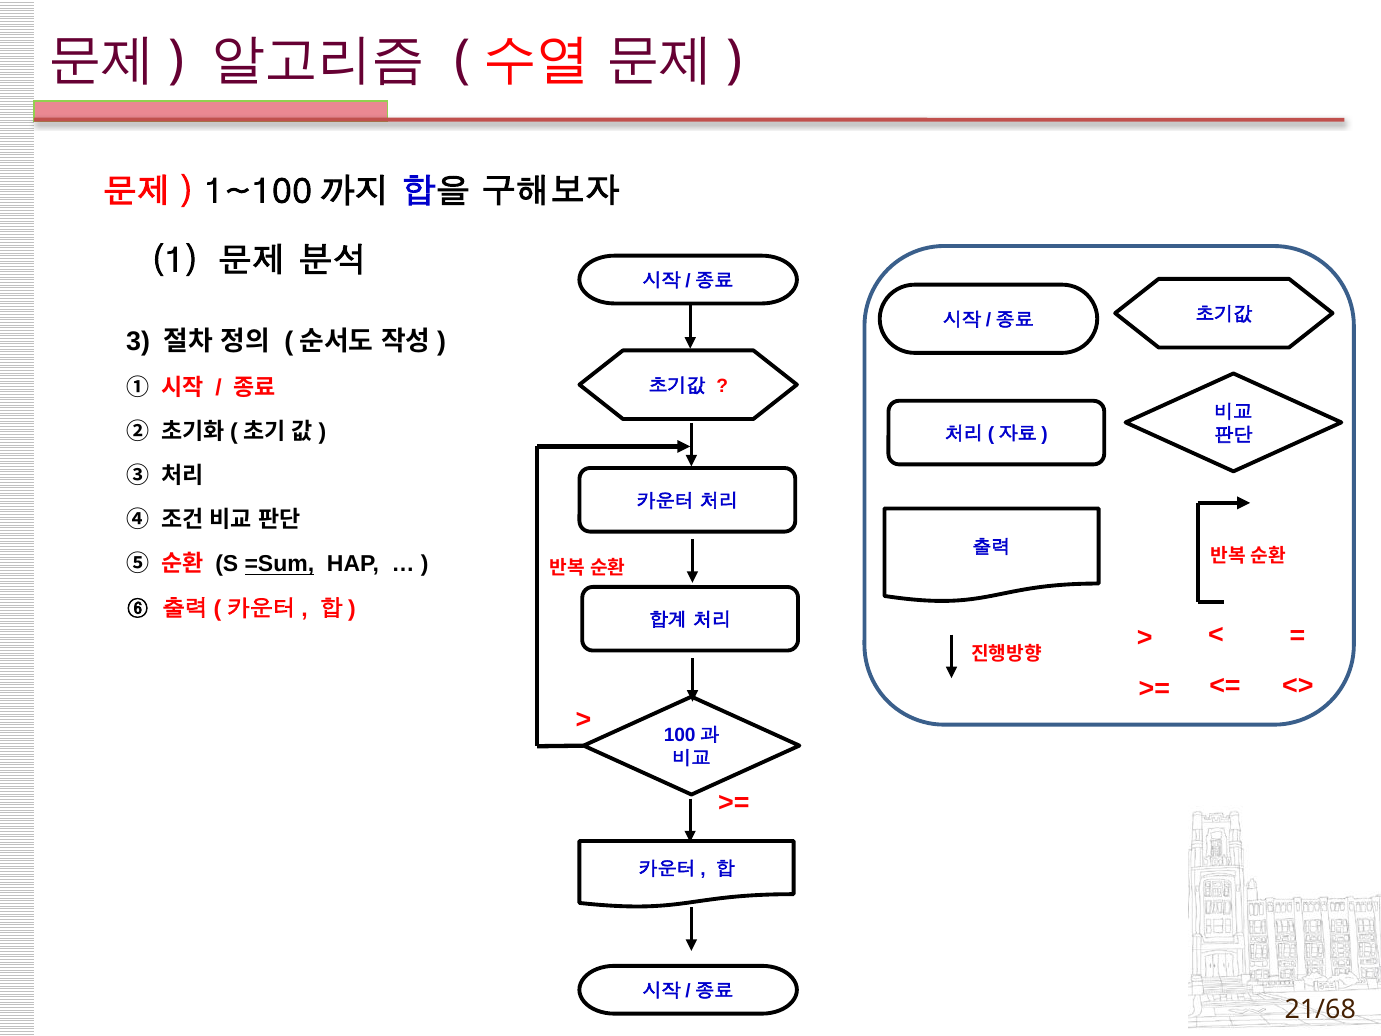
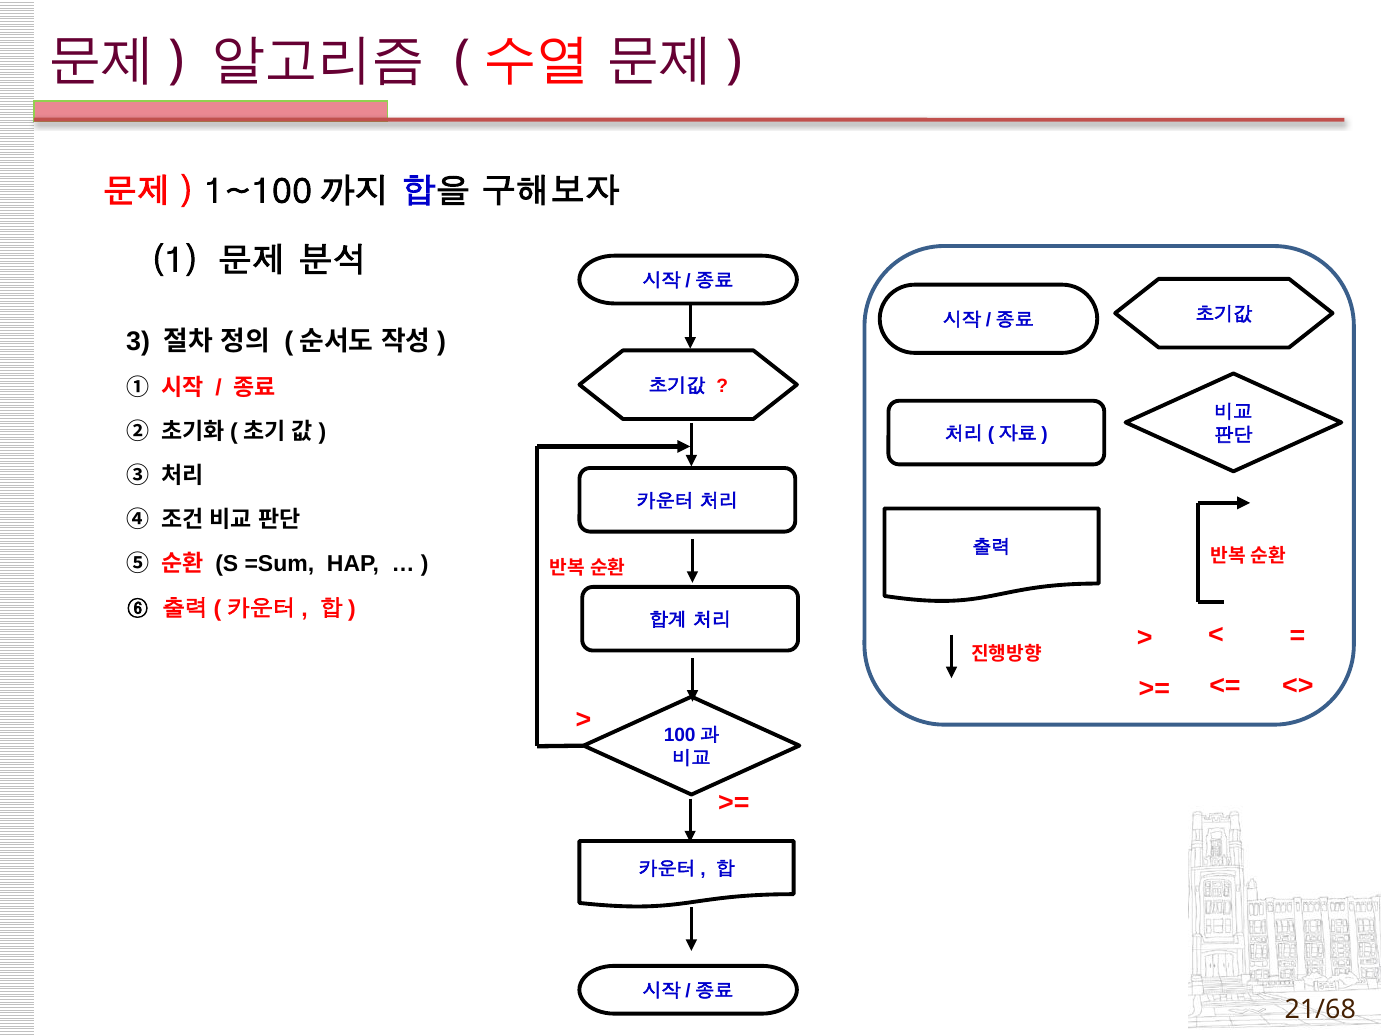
=Sum underline: present -> none
